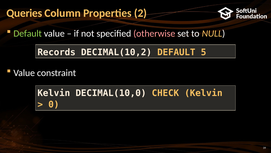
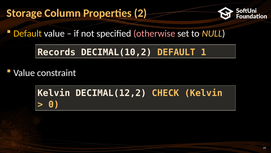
Queries: Queries -> Storage
Default at (28, 33) colour: light green -> yellow
5: 5 -> 1
DECIMAL(10,0: DECIMAL(10,0 -> DECIMAL(12,2
